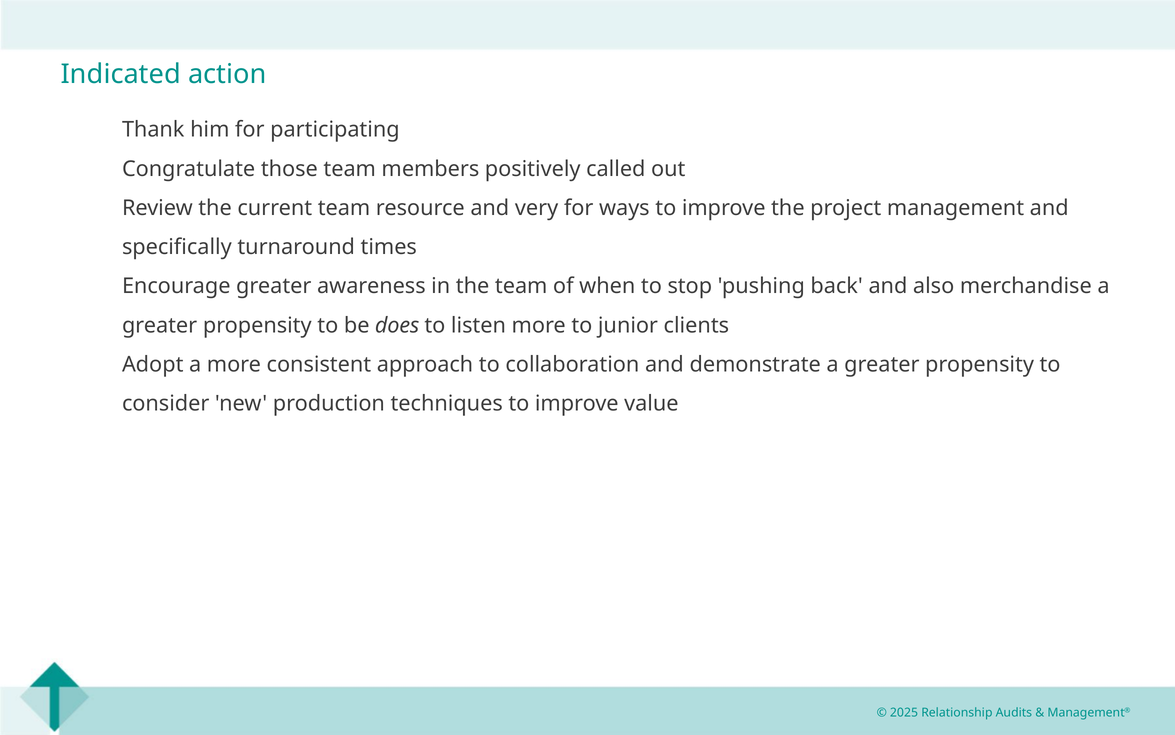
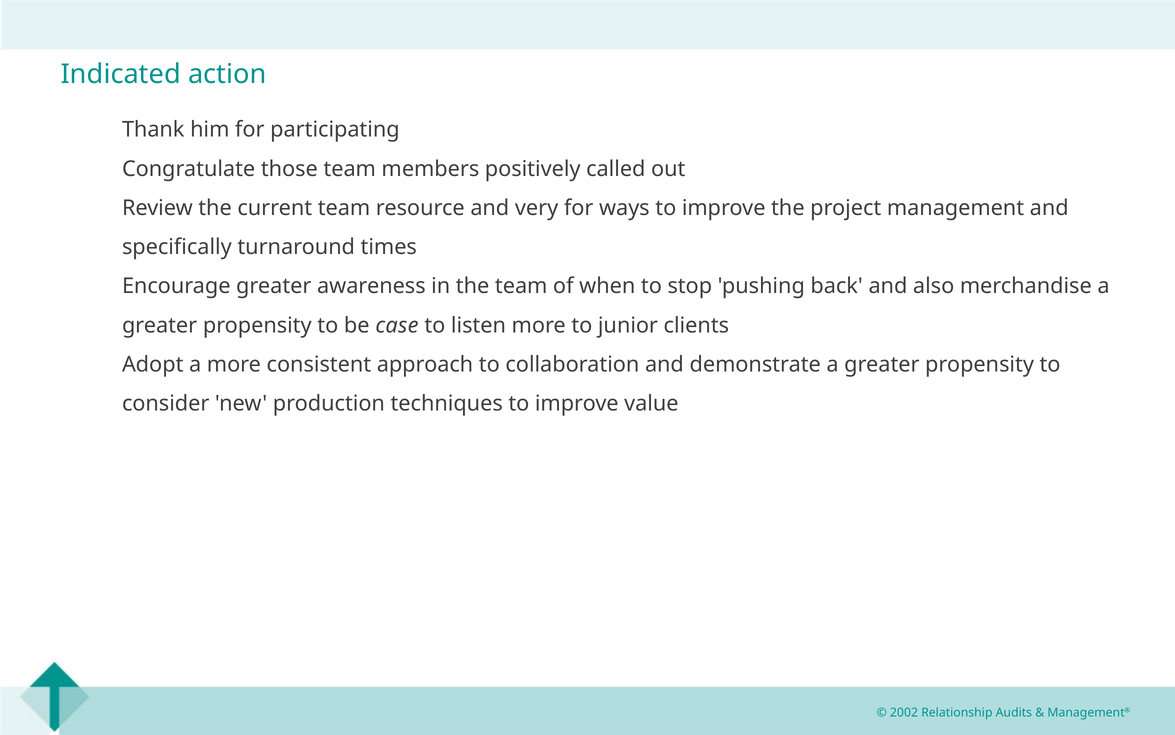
does: does -> case
2025: 2025 -> 2002
